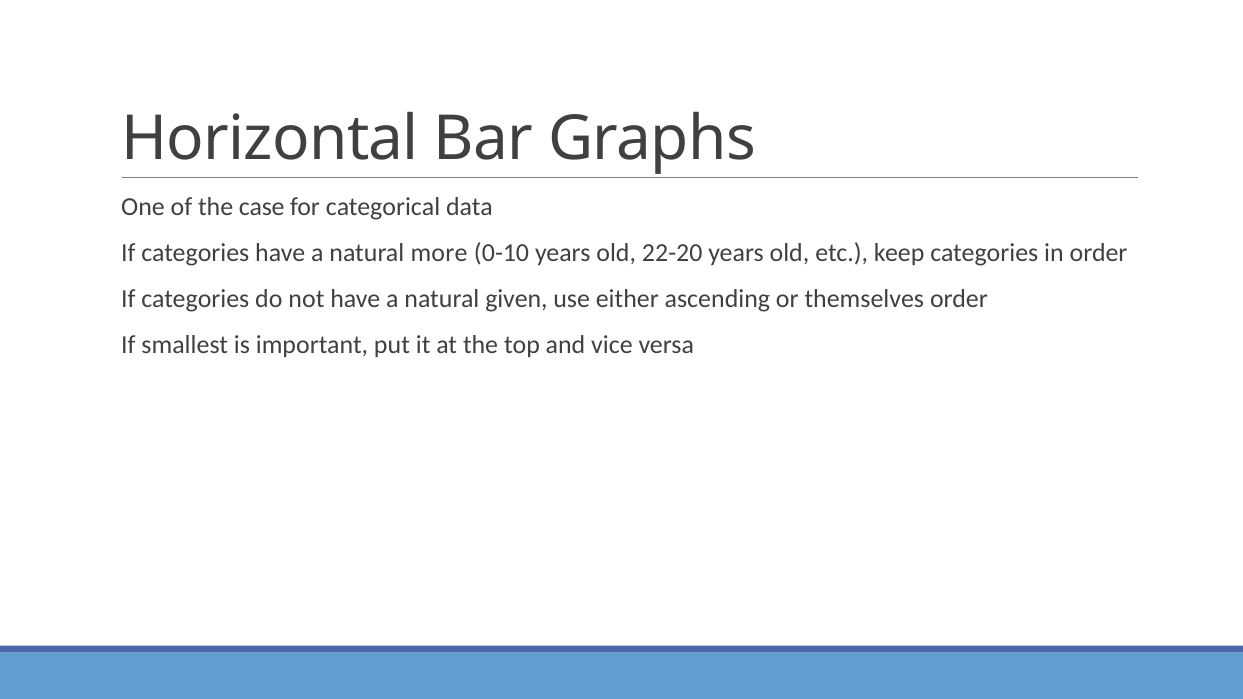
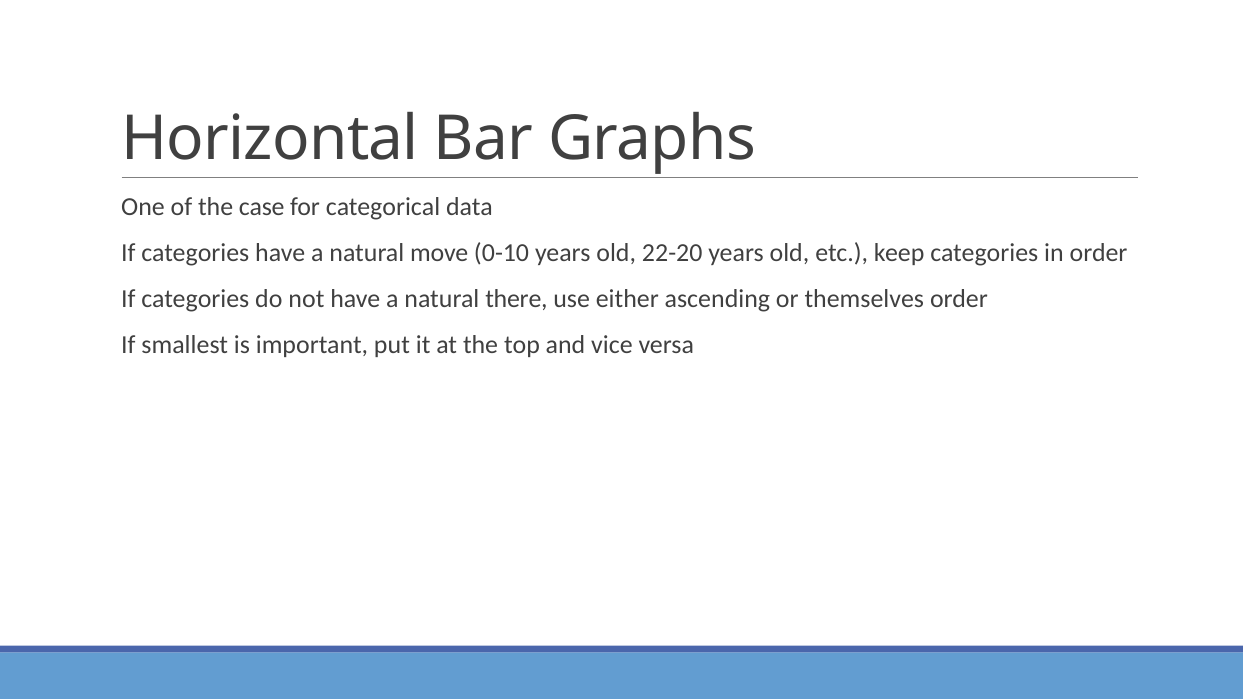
more: more -> move
given: given -> there
